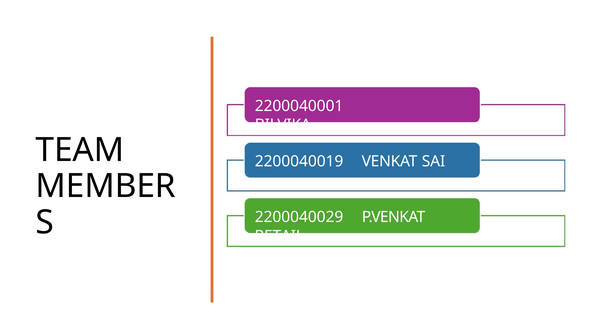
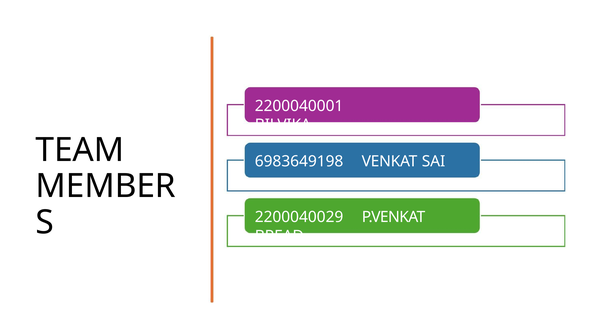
2200040019: 2200040019 -> 6983649198
RETAIL: RETAIL -> BREAD
